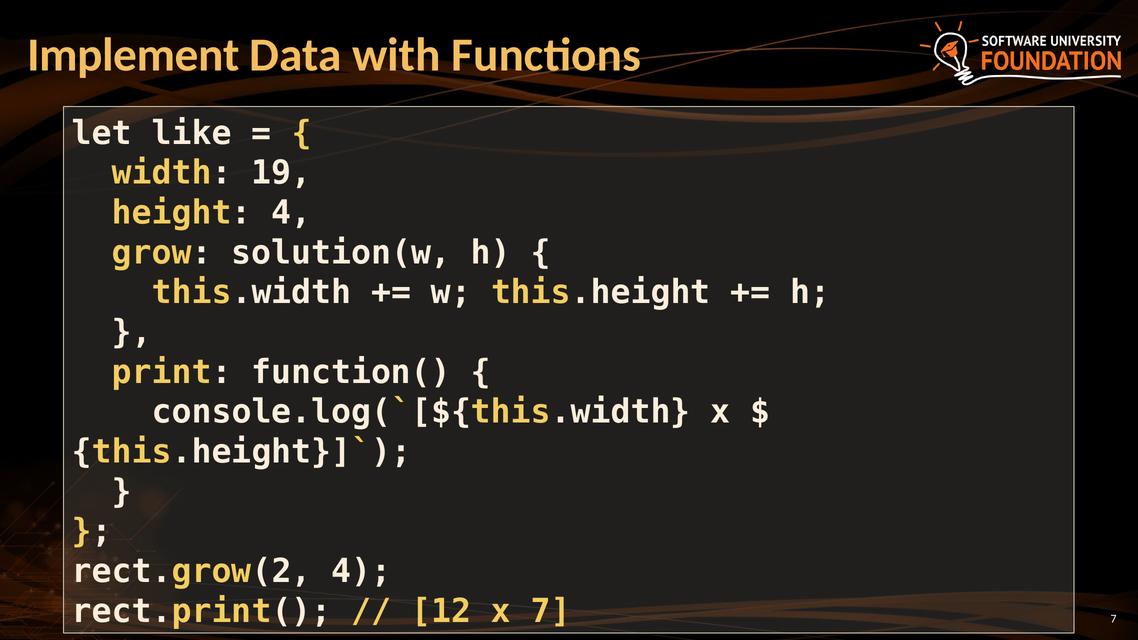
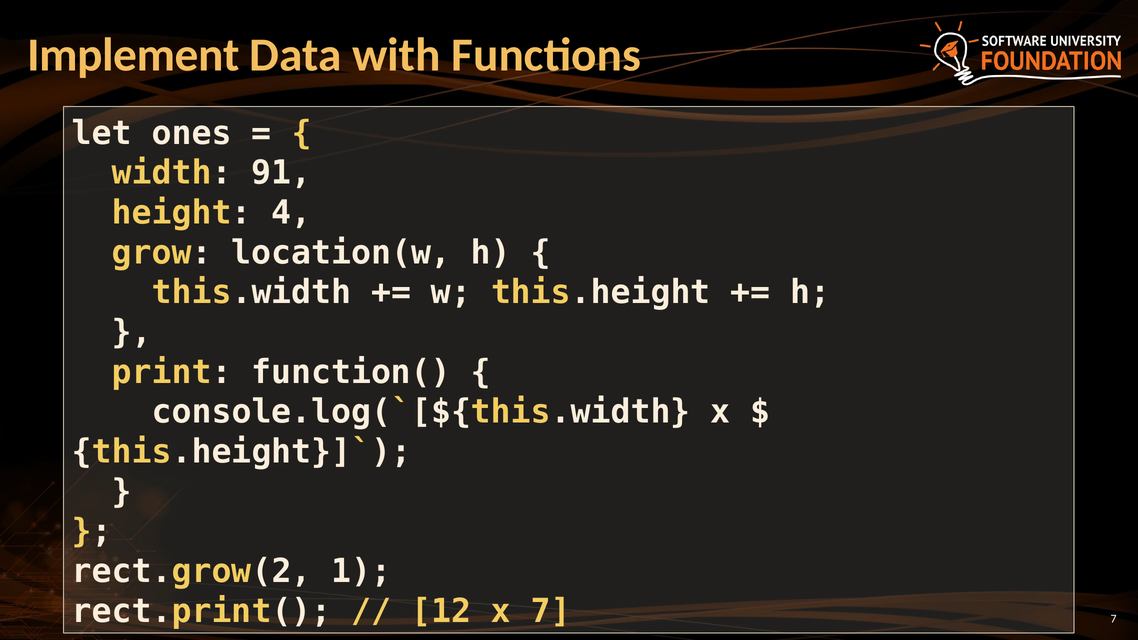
like: like -> ones
19: 19 -> 91
solution(w: solution(w -> location(w
rect.grow(2 4: 4 -> 1
